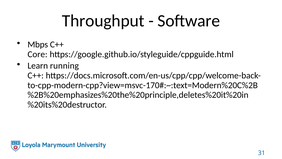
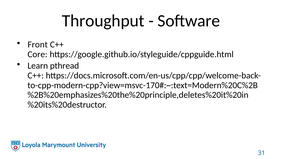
Mbps: Mbps -> Front
running: running -> pthread
